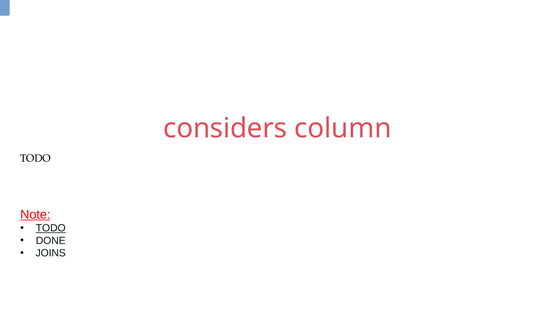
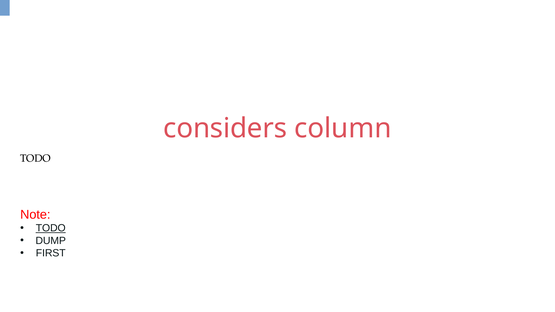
Note underline: present -> none
DONE: DONE -> DUMP
JOINS: JOINS -> FIRST
